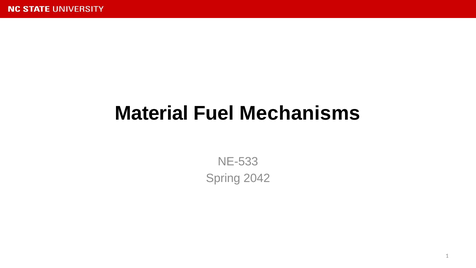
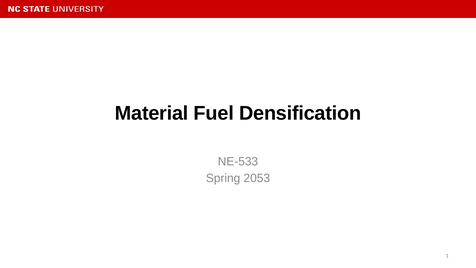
Mechanisms: Mechanisms -> Densification
2042: 2042 -> 2053
